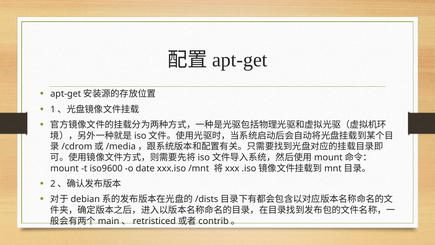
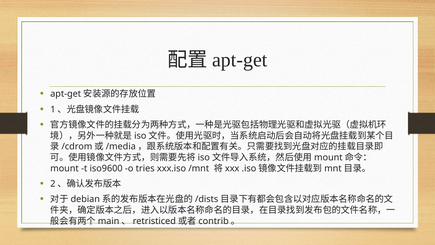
date: date -> tries
